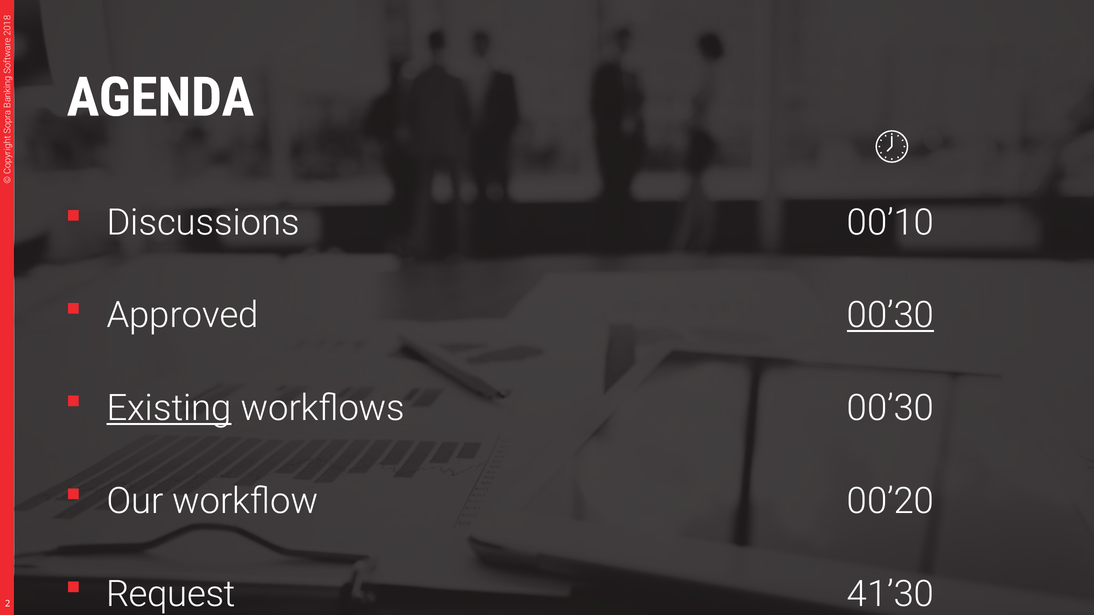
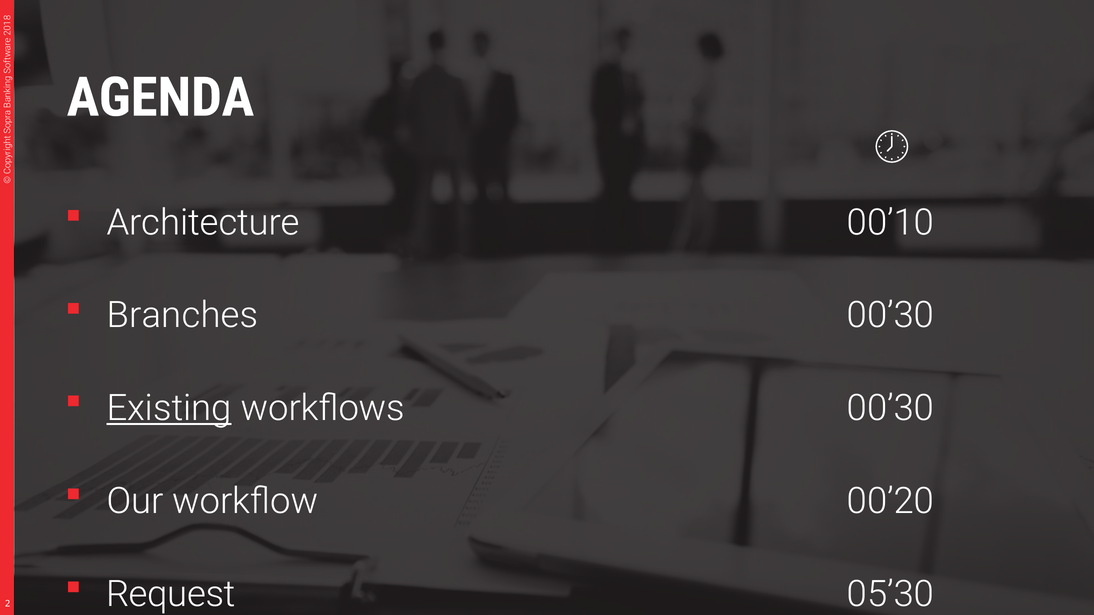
Discussions: Discussions -> Architecture
Approved: Approved -> Branches
00’30 at (891, 316) underline: present -> none
41’30: 41’30 -> 05’30
